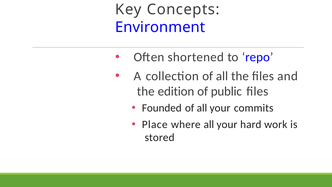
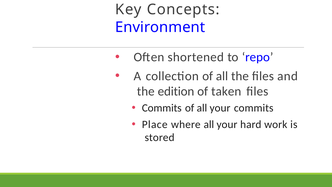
public: public -> taken
Founded at (162, 108): Founded -> Commits
